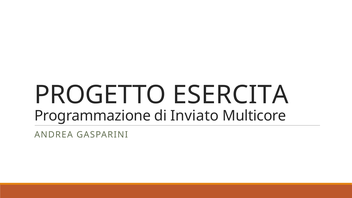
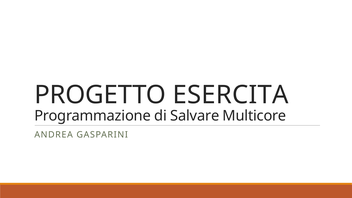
Inviato: Inviato -> Salvare
